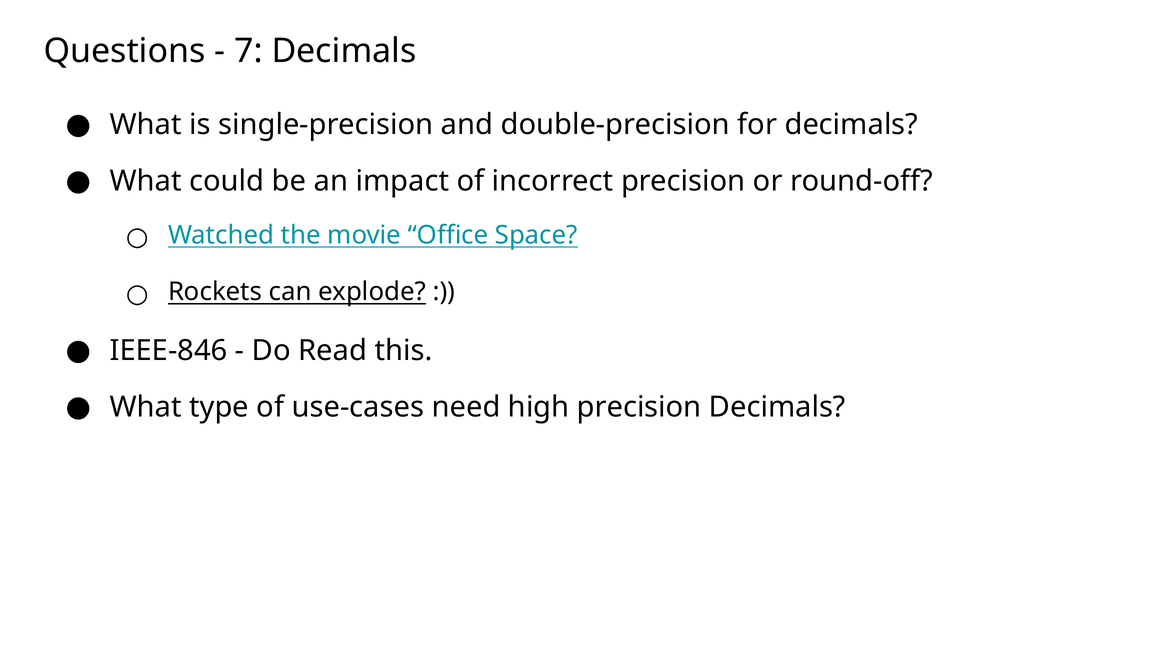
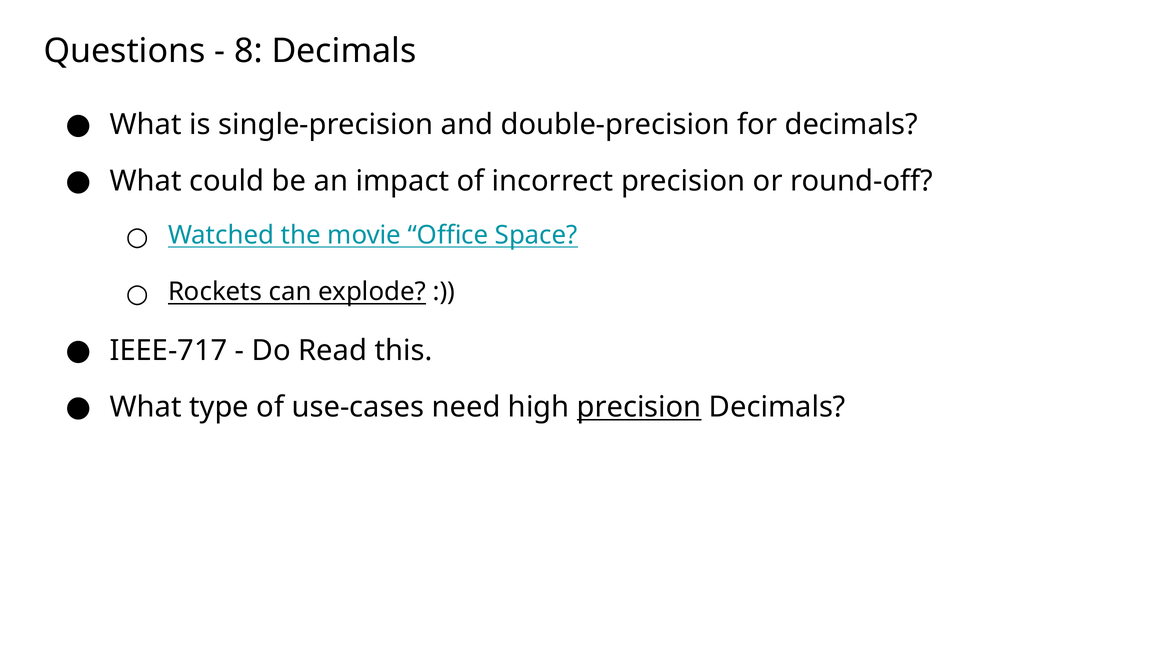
7: 7 -> 8
IEEE-846: IEEE-846 -> IEEE-717
precision at (639, 407) underline: none -> present
